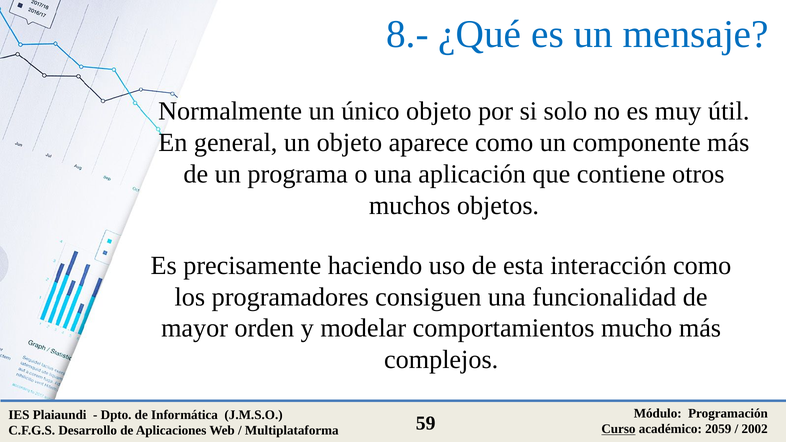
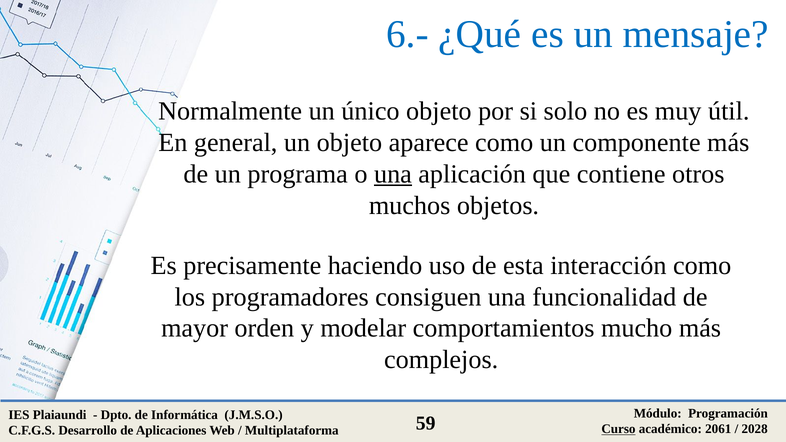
8.-: 8.- -> 6.-
una at (393, 174) underline: none -> present
2059: 2059 -> 2061
2002: 2002 -> 2028
